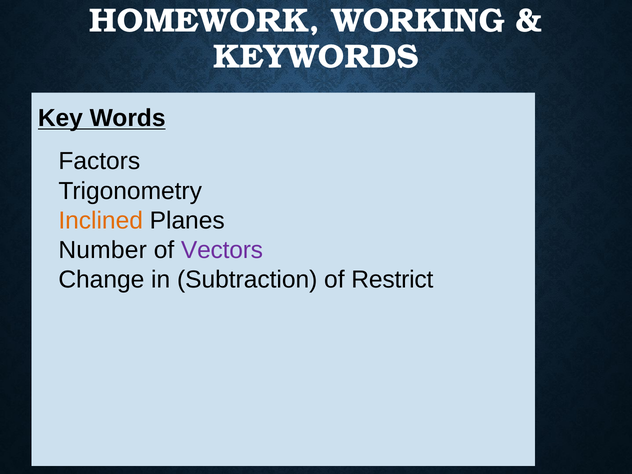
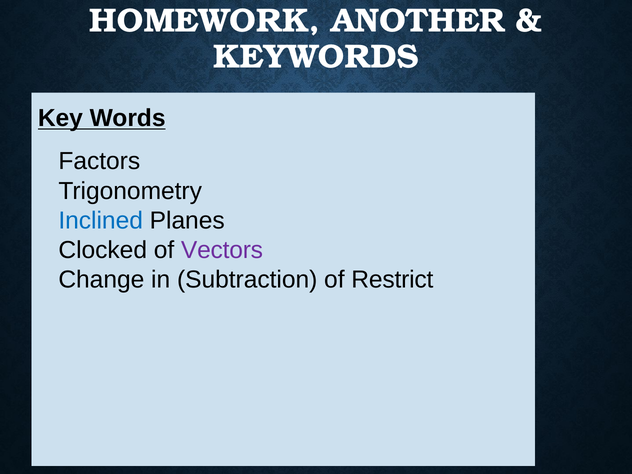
WORKING: WORKING -> ANOTHER
Inclined colour: orange -> blue
Number: Number -> Clocked
